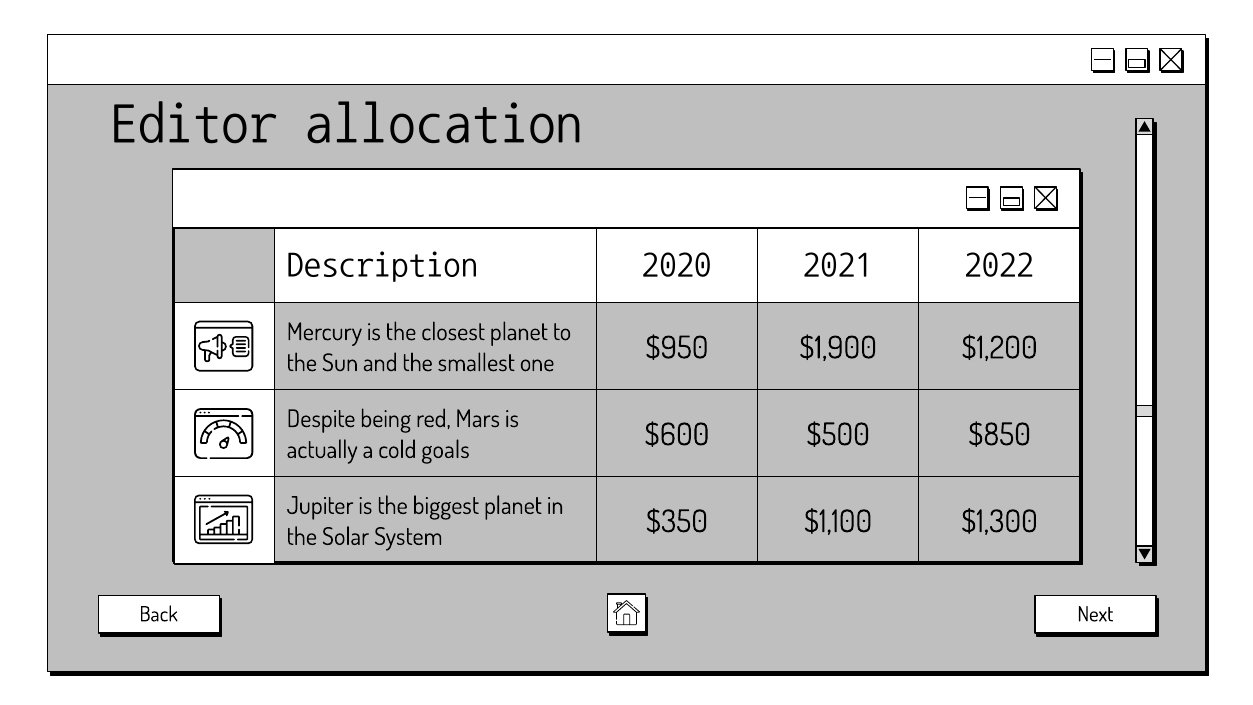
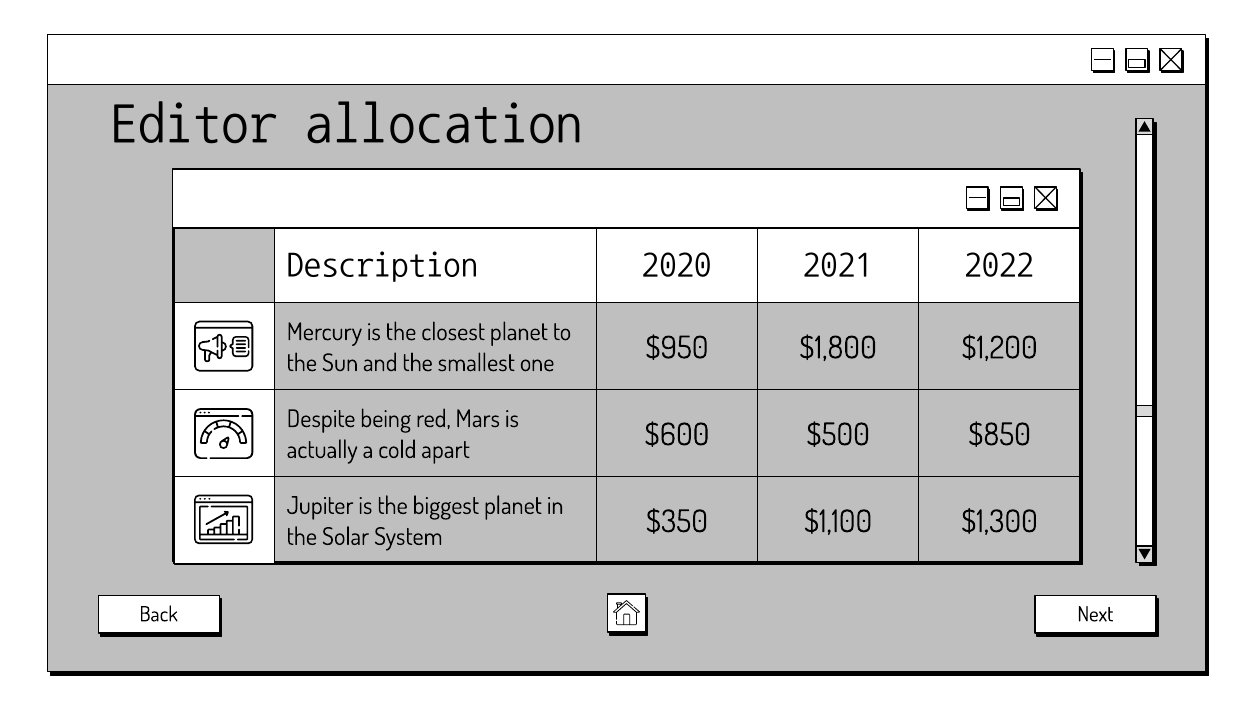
$1,900: $1,900 -> $1,800
goals: goals -> apart
